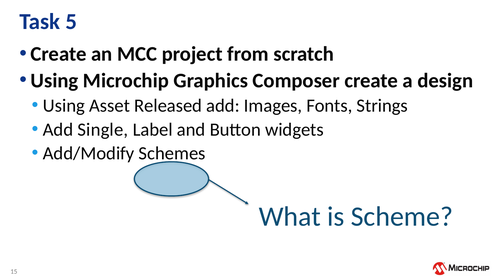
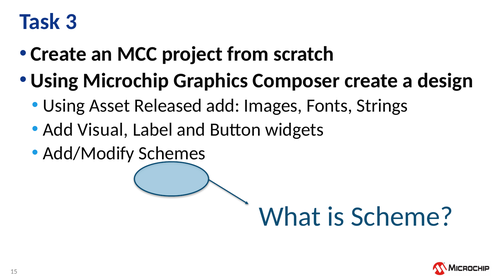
5: 5 -> 3
Single: Single -> Visual
